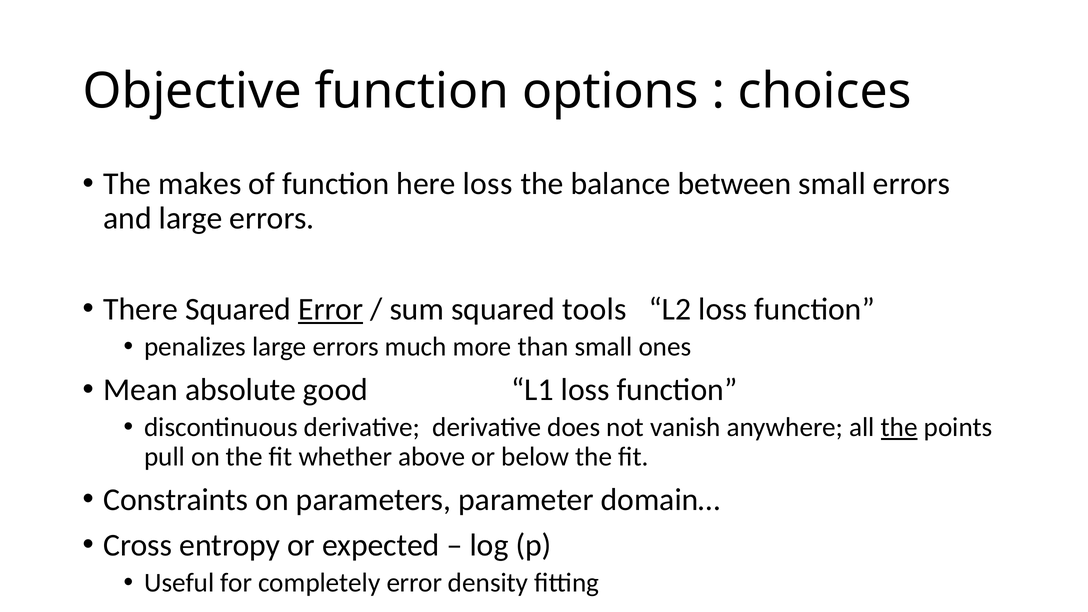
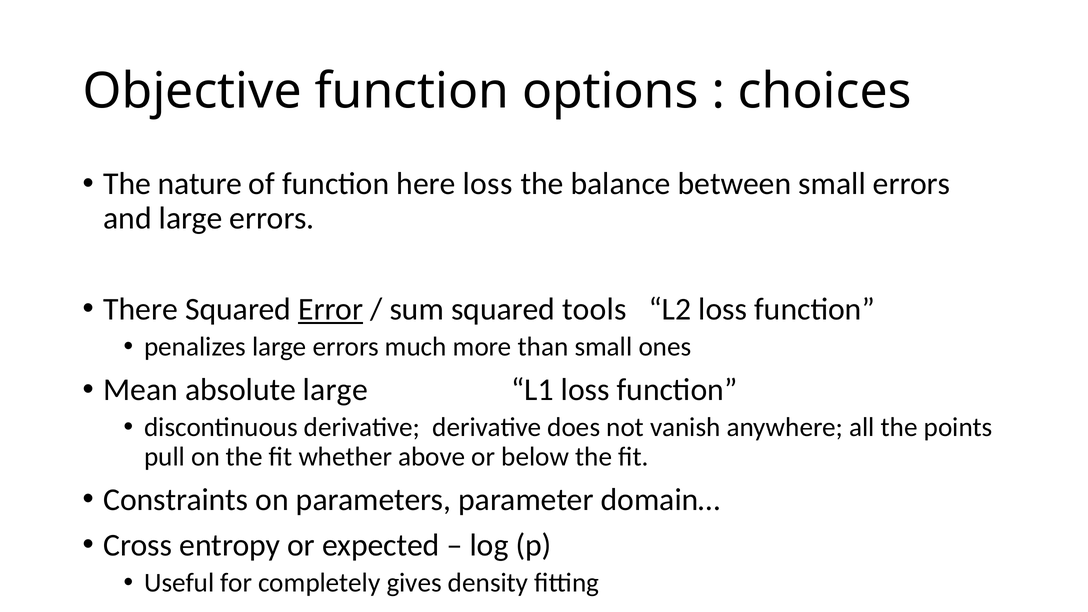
makes: makes -> nature
absolute good: good -> large
the at (899, 427) underline: present -> none
completely error: error -> gives
